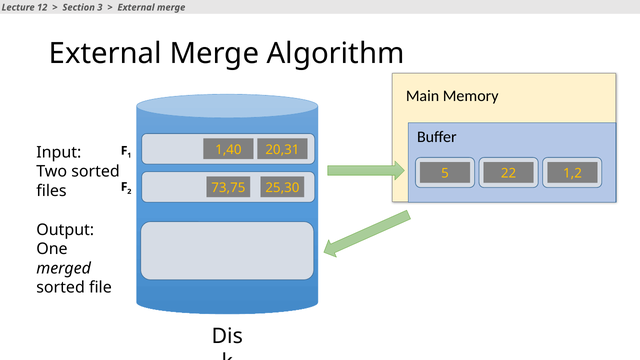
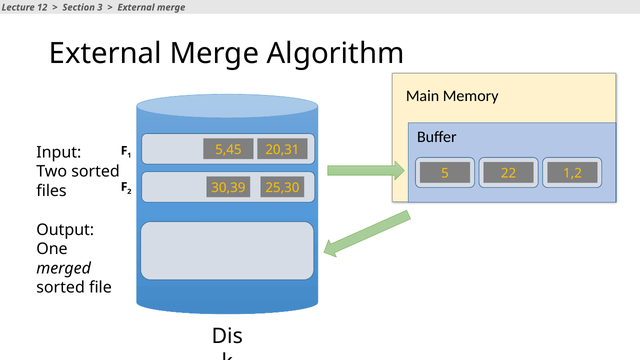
1,40: 1,40 -> 5,45
73,75: 73,75 -> 30,39
